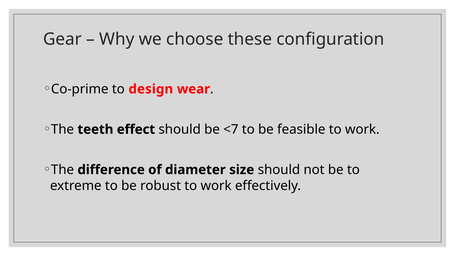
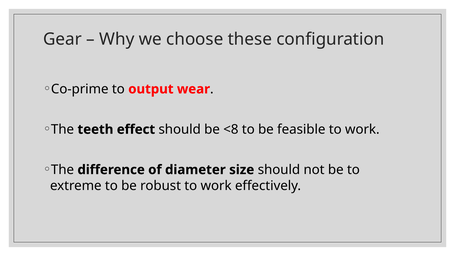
design: design -> output
<7: <7 -> <8
